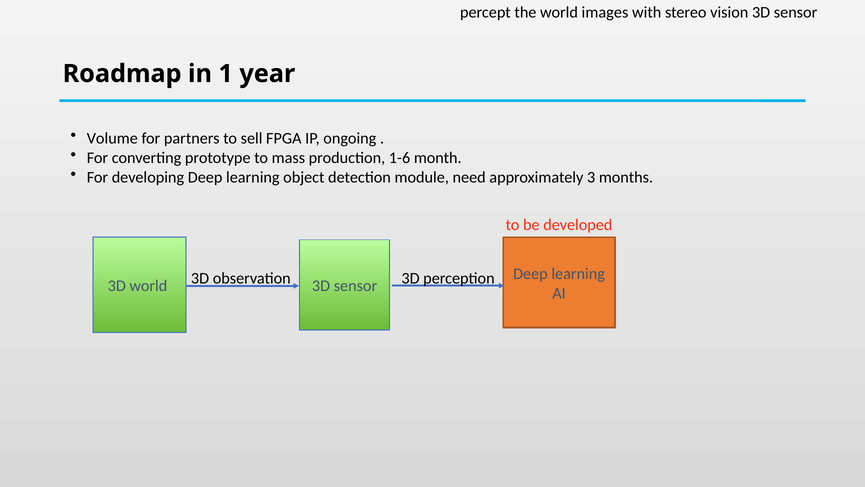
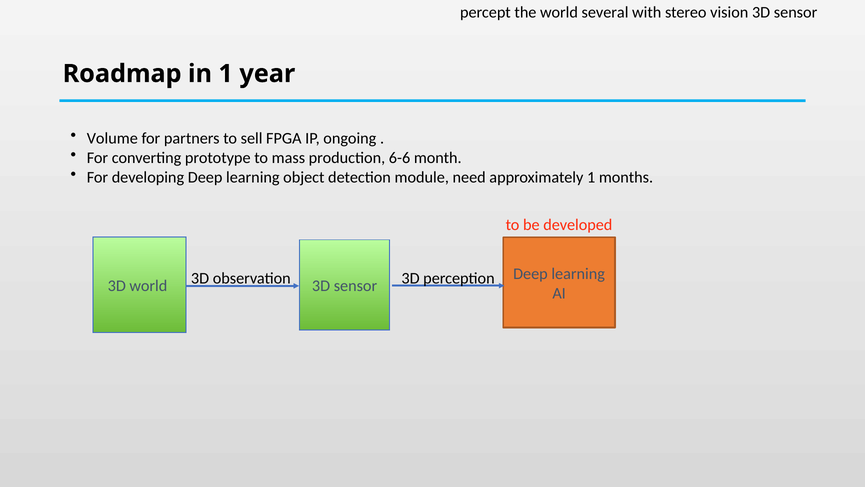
images: images -> several
1-6: 1-6 -> 6-6
approximately 3: 3 -> 1
